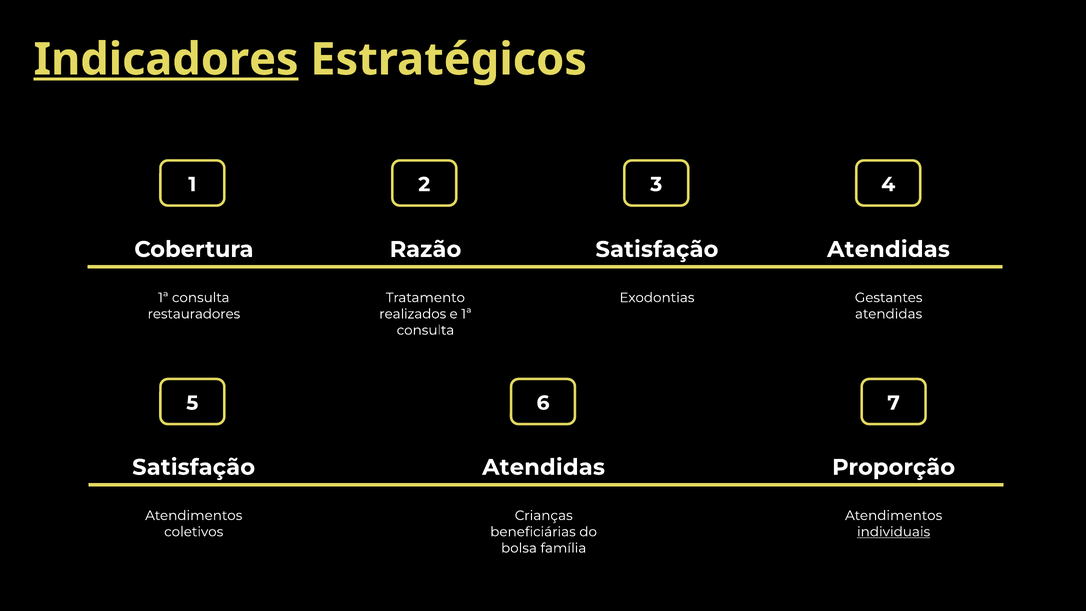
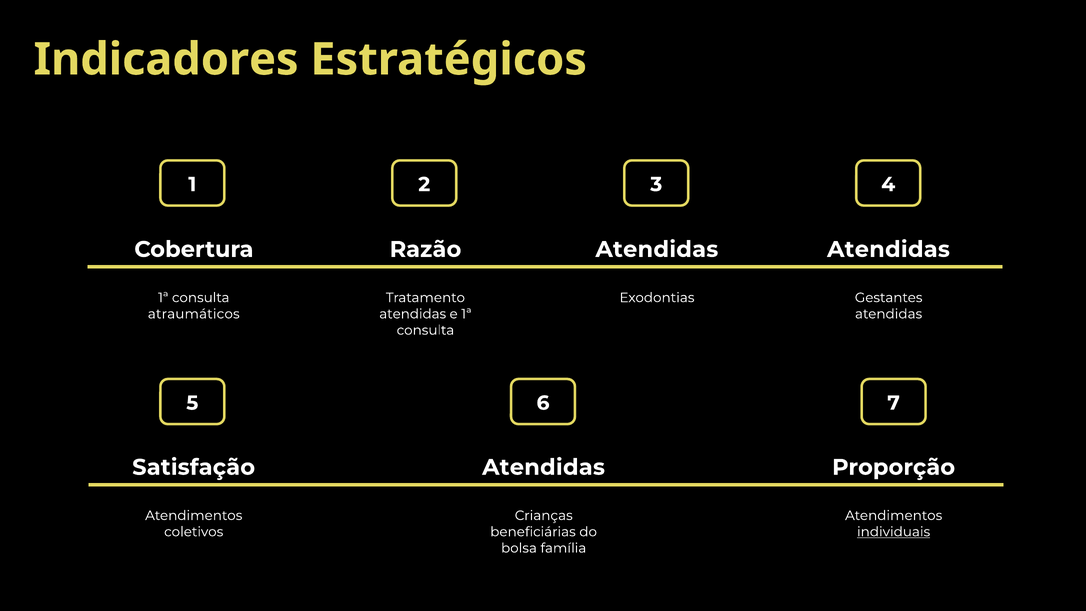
Indicadores underline: present -> none
Satisfação at (657, 249): Satisfação -> Atendidas
restauradores: restauradores -> atraumáticos
realizados at (413, 314): realizados -> atendidas
